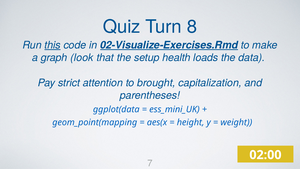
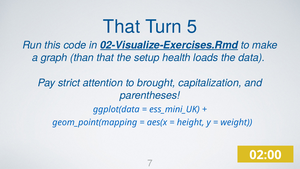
Quiz at (122, 27): Quiz -> That
8: 8 -> 5
this underline: present -> none
look: look -> than
